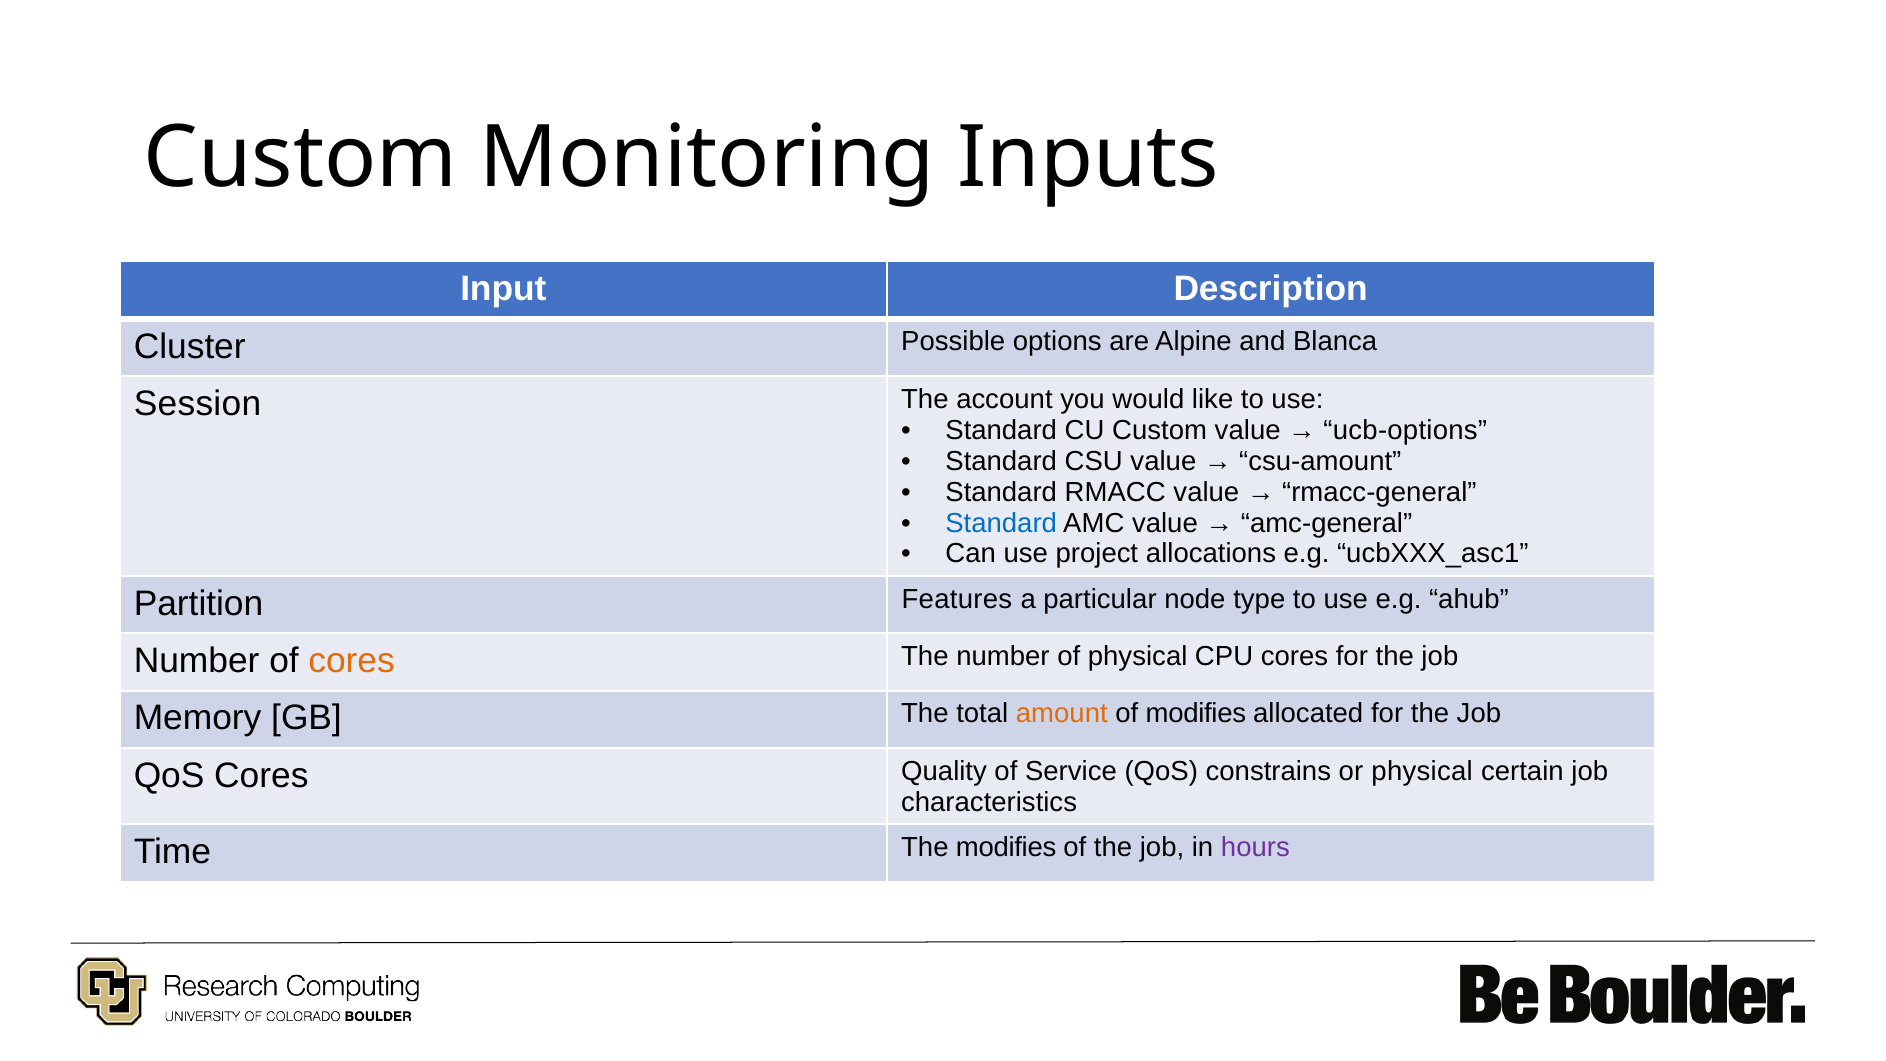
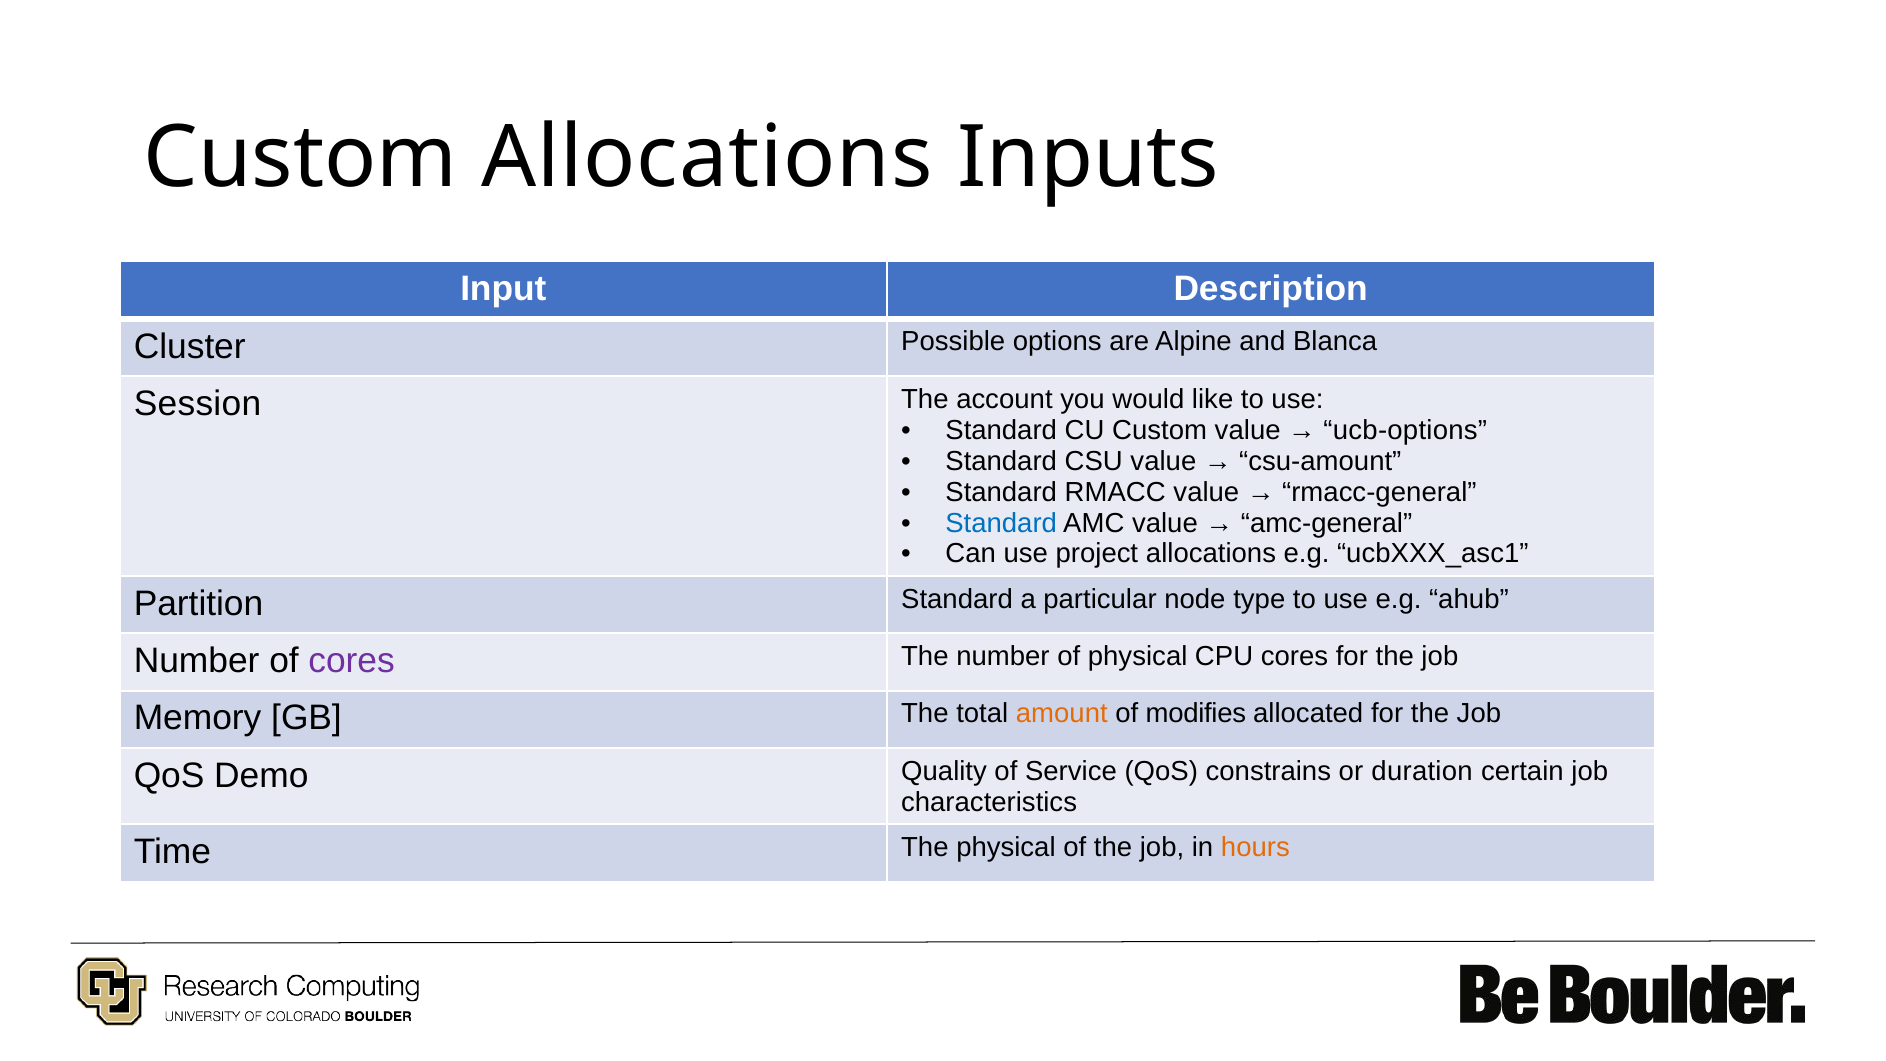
Custom Monitoring: Monitoring -> Allocations
Partition Features: Features -> Standard
cores at (352, 661) colour: orange -> purple
QoS Cores: Cores -> Demo
or physical: physical -> duration
The modifies: modifies -> physical
hours colour: purple -> orange
